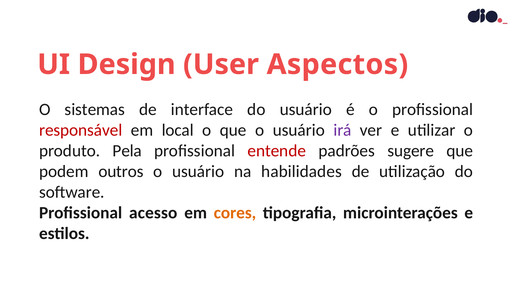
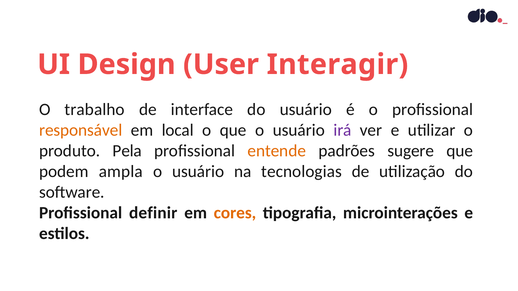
Aspectos: Aspectos -> Interagir
sistemas: sistemas -> trabalho
responsável colour: red -> orange
entende colour: red -> orange
outros: outros -> ampla
habilidades: habilidades -> tecnologias
acesso: acesso -> definir
